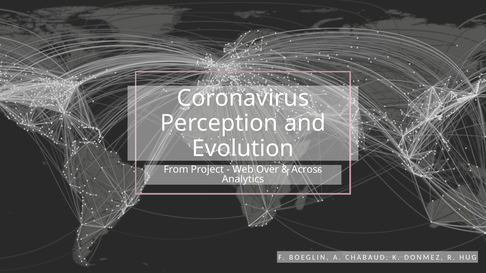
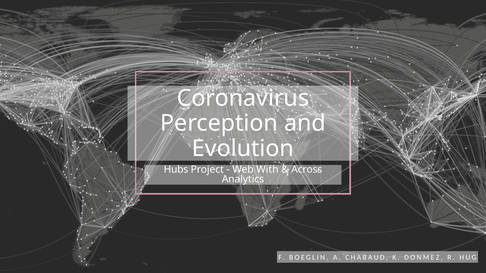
From: From -> Hubs
Over: Over -> With
